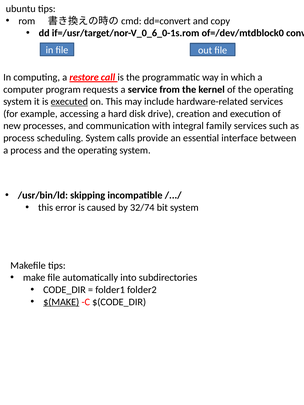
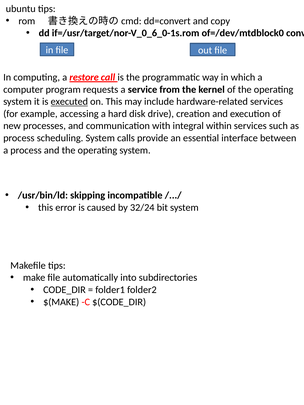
family: family -> within
32/74: 32/74 -> 32/24
$(MAKE underline: present -> none
